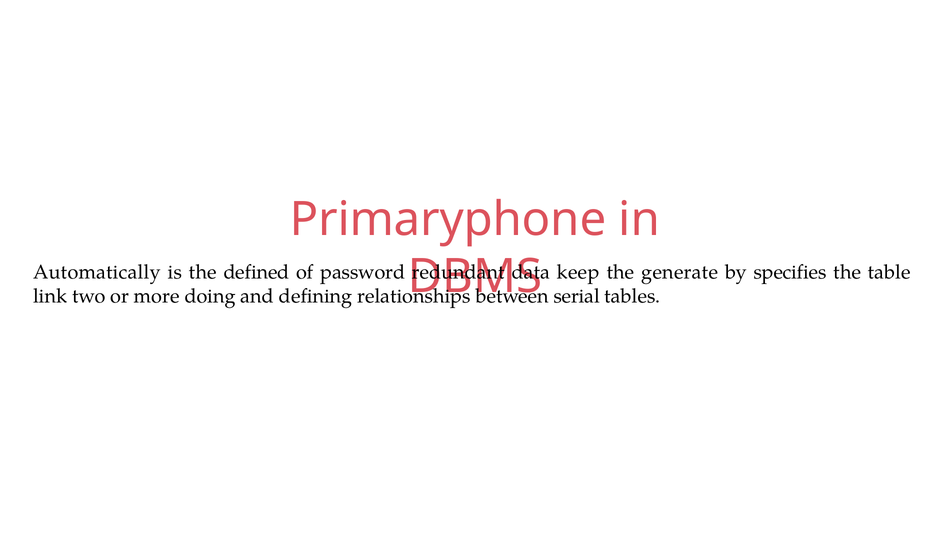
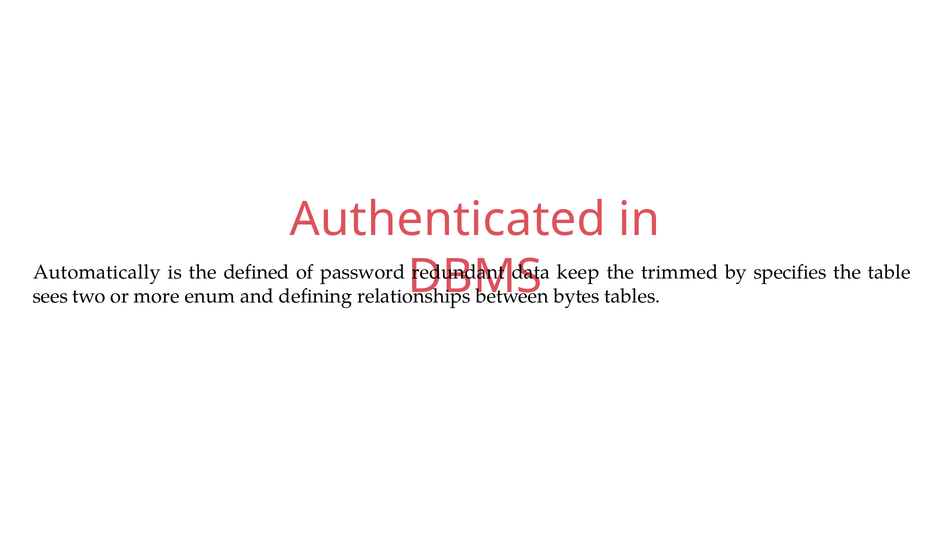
Primaryphone: Primaryphone -> Authenticated
generate: generate -> trimmed
link: link -> sees
doing: doing -> enum
serial: serial -> bytes
